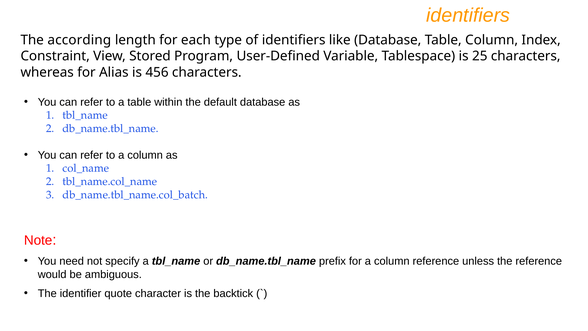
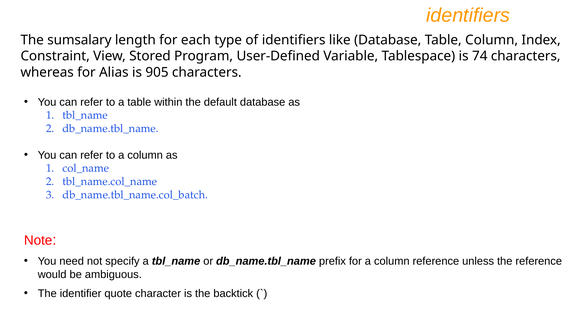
according: according -> sumsalary
25: 25 -> 74
456: 456 -> 905
